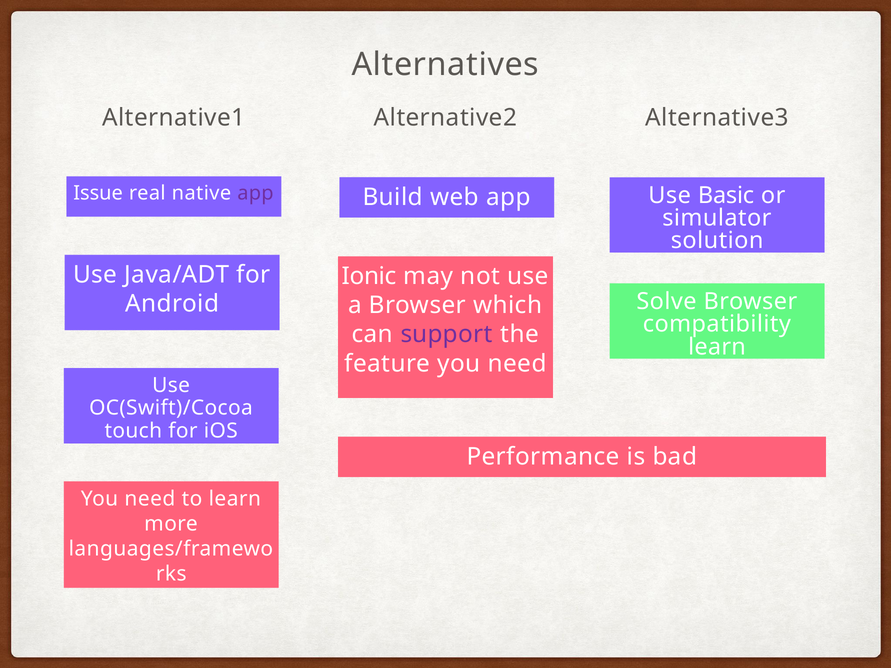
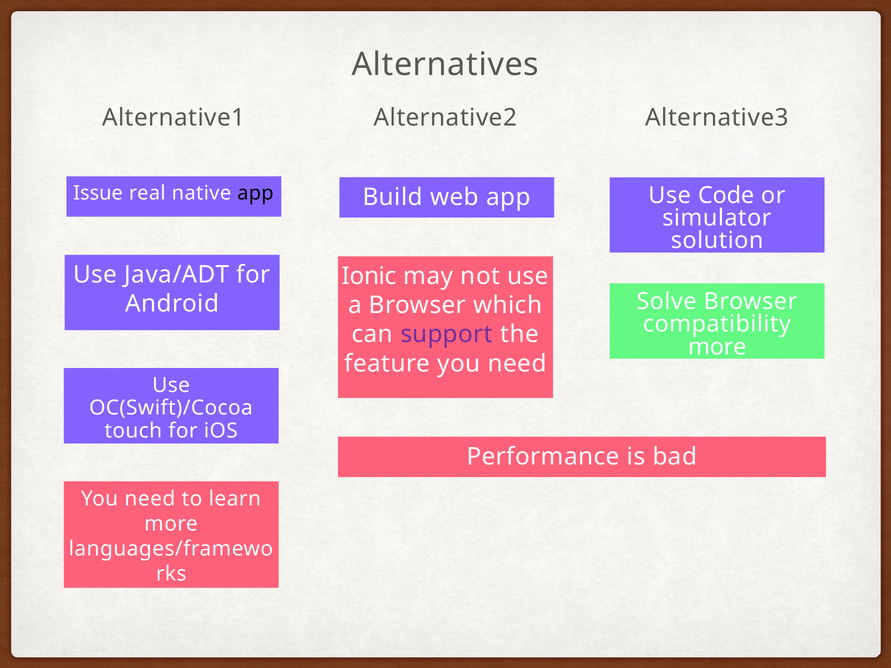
app at (255, 193) colour: purple -> black
Basic: Basic -> Code
learn at (717, 347): learn -> more
